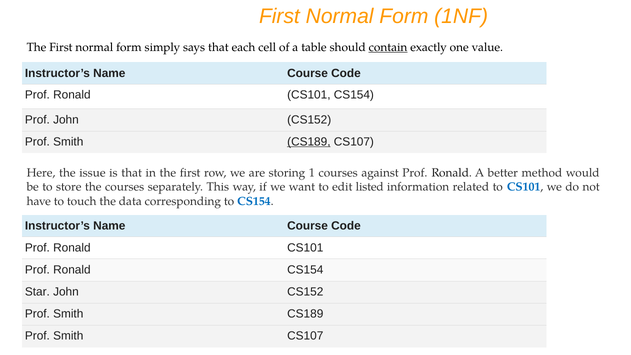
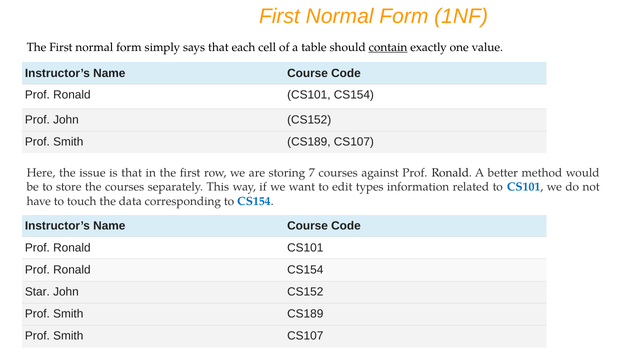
CS189 at (309, 142) underline: present -> none
1: 1 -> 7
listed: listed -> types
